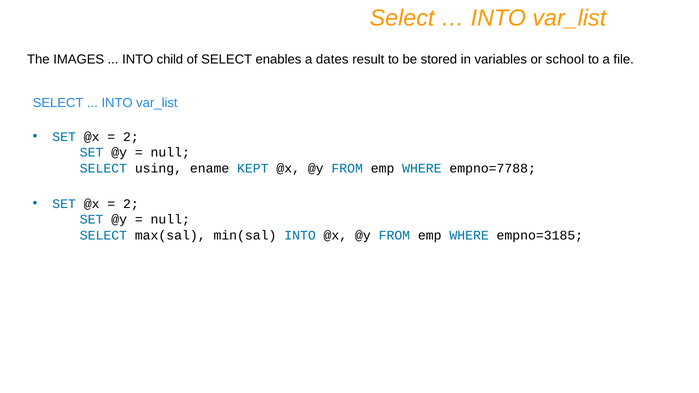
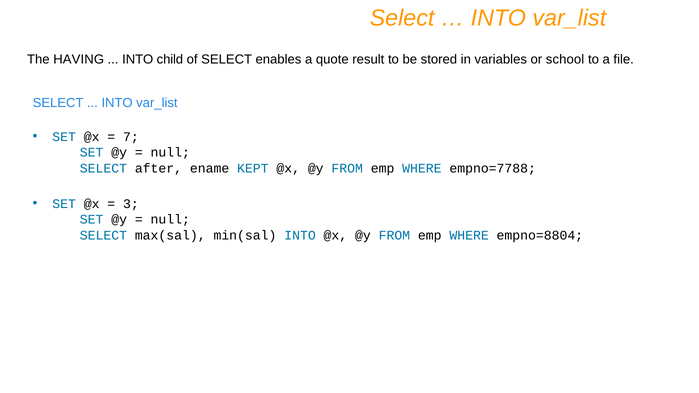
IMAGES: IMAGES -> HAVING
dates: dates -> quote
2 at (131, 137): 2 -> 7
using: using -> after
2 at (131, 204): 2 -> 3
empno=3185: empno=3185 -> empno=8804
